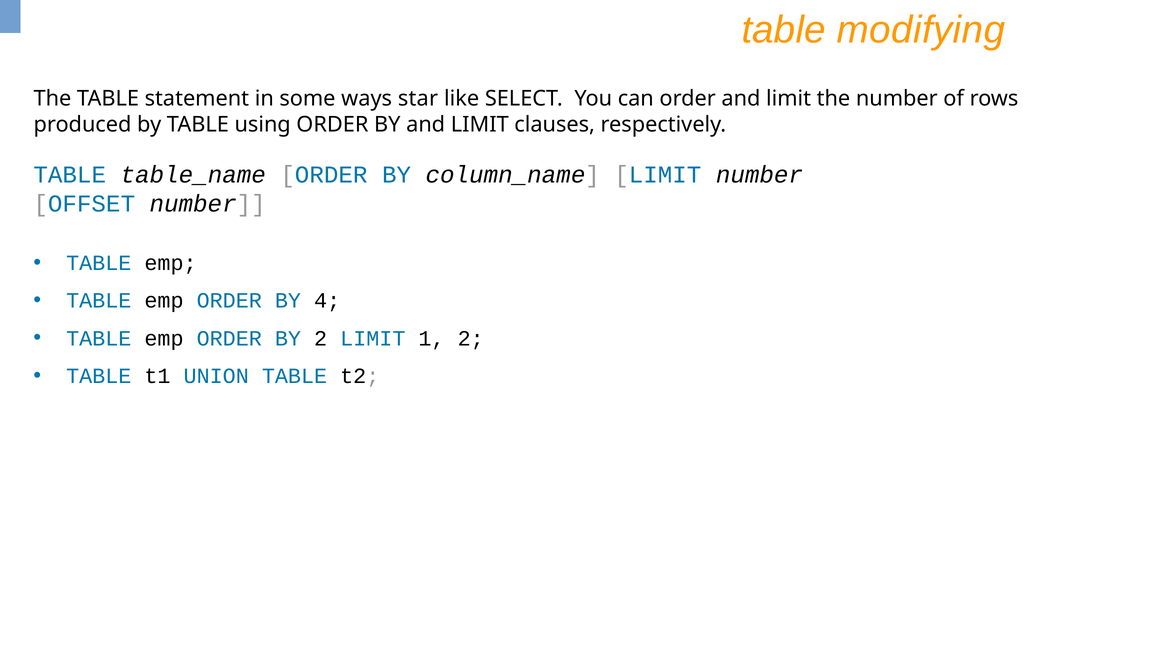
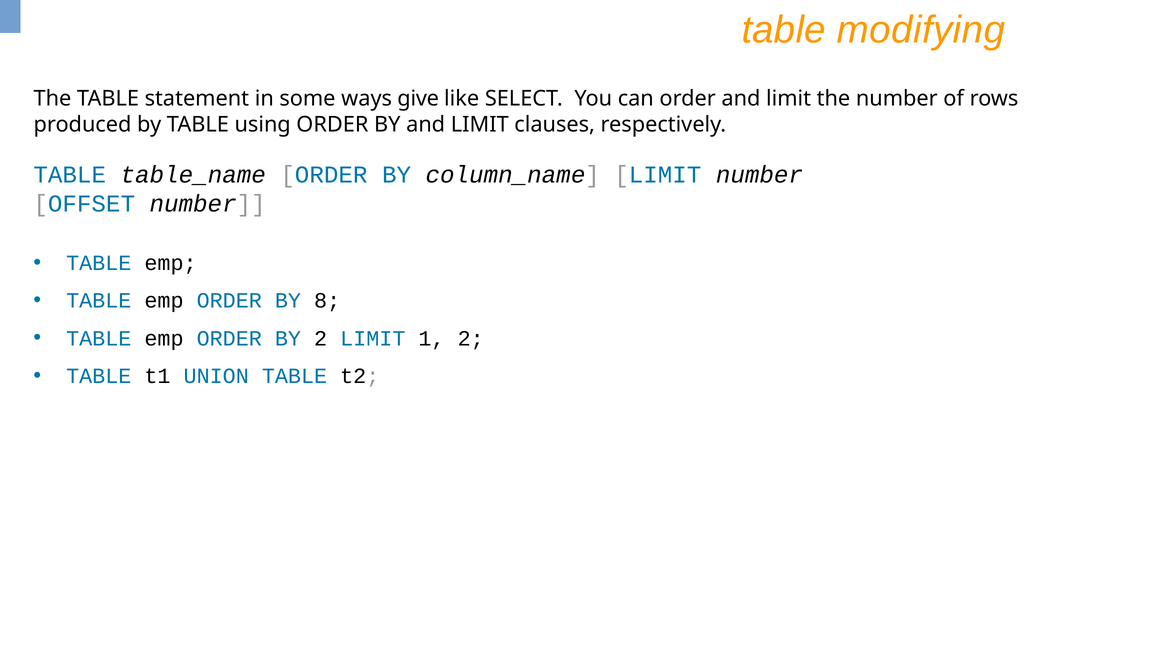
star: star -> give
4: 4 -> 8
